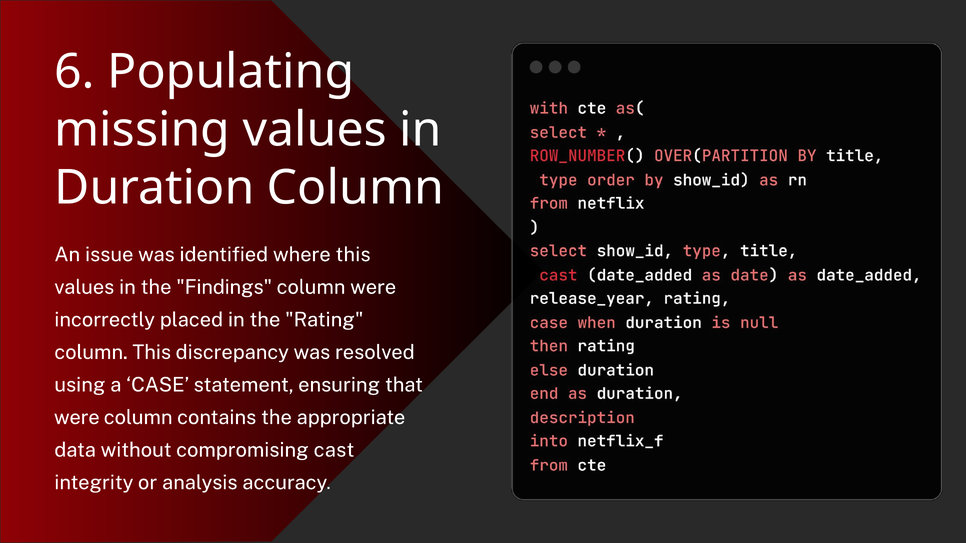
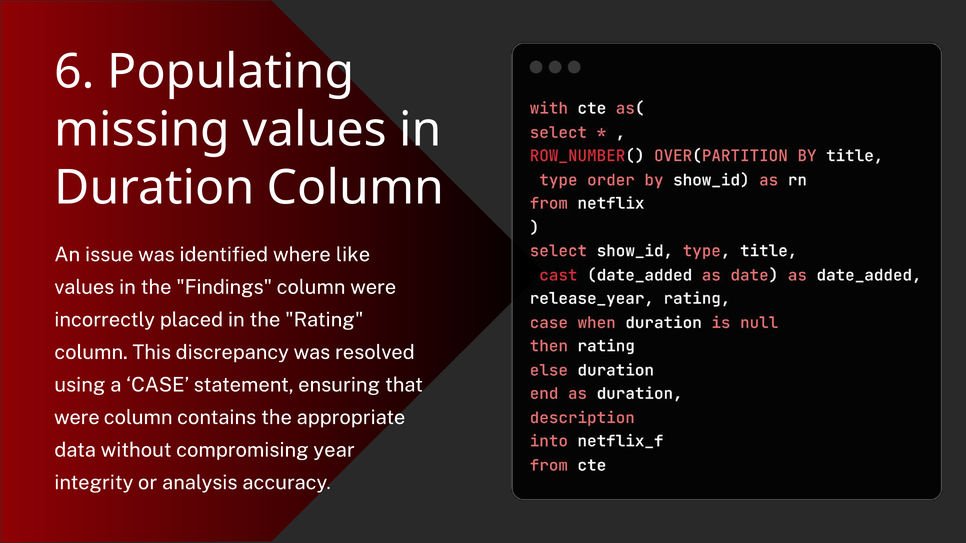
where this: this -> like
cast: cast -> year
